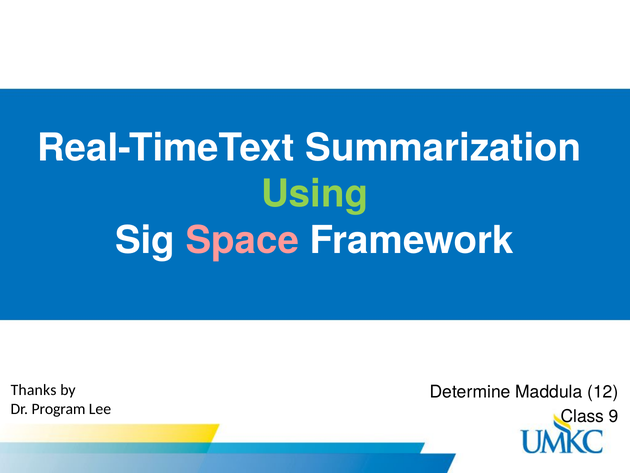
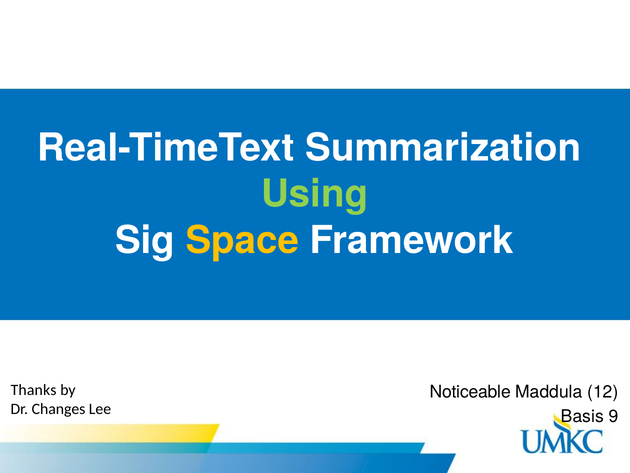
Space colour: pink -> yellow
Determine: Determine -> Noticeable
Program: Program -> Changes
Class: Class -> Basis
